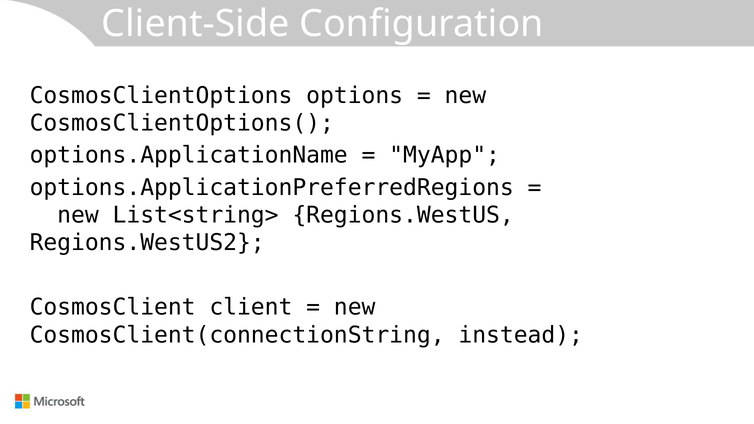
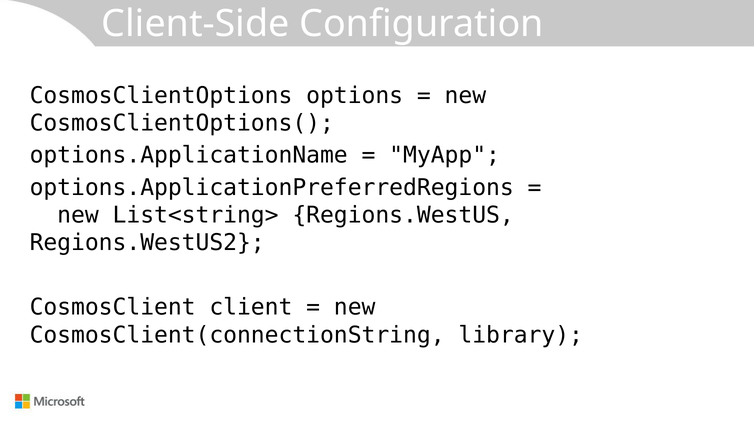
instead: instead -> library
